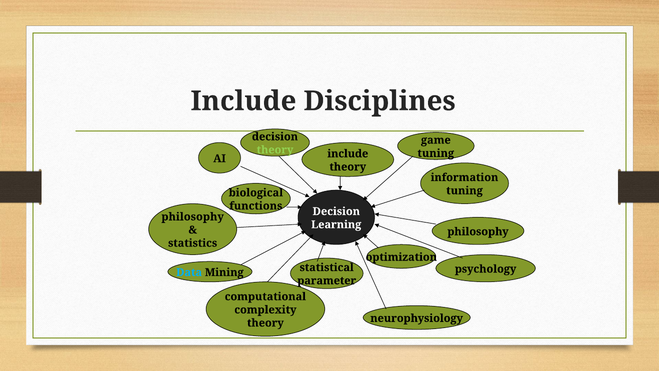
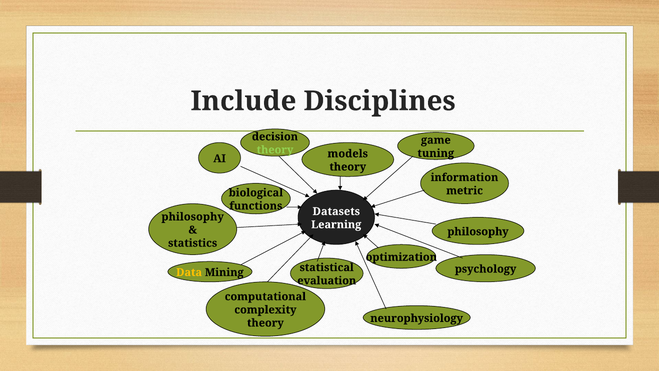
include at (348, 154): include -> models
tuning at (465, 190): tuning -> metric
Decision at (336, 211): Decision -> Datasets
Data colour: light blue -> yellow
parameter: parameter -> evaluation
